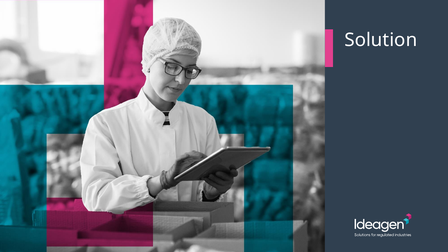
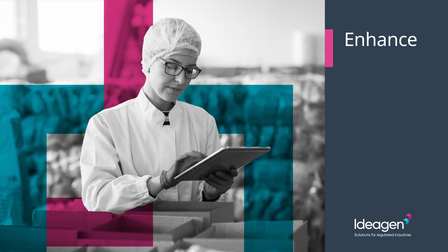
Solution: Solution -> Enhance
